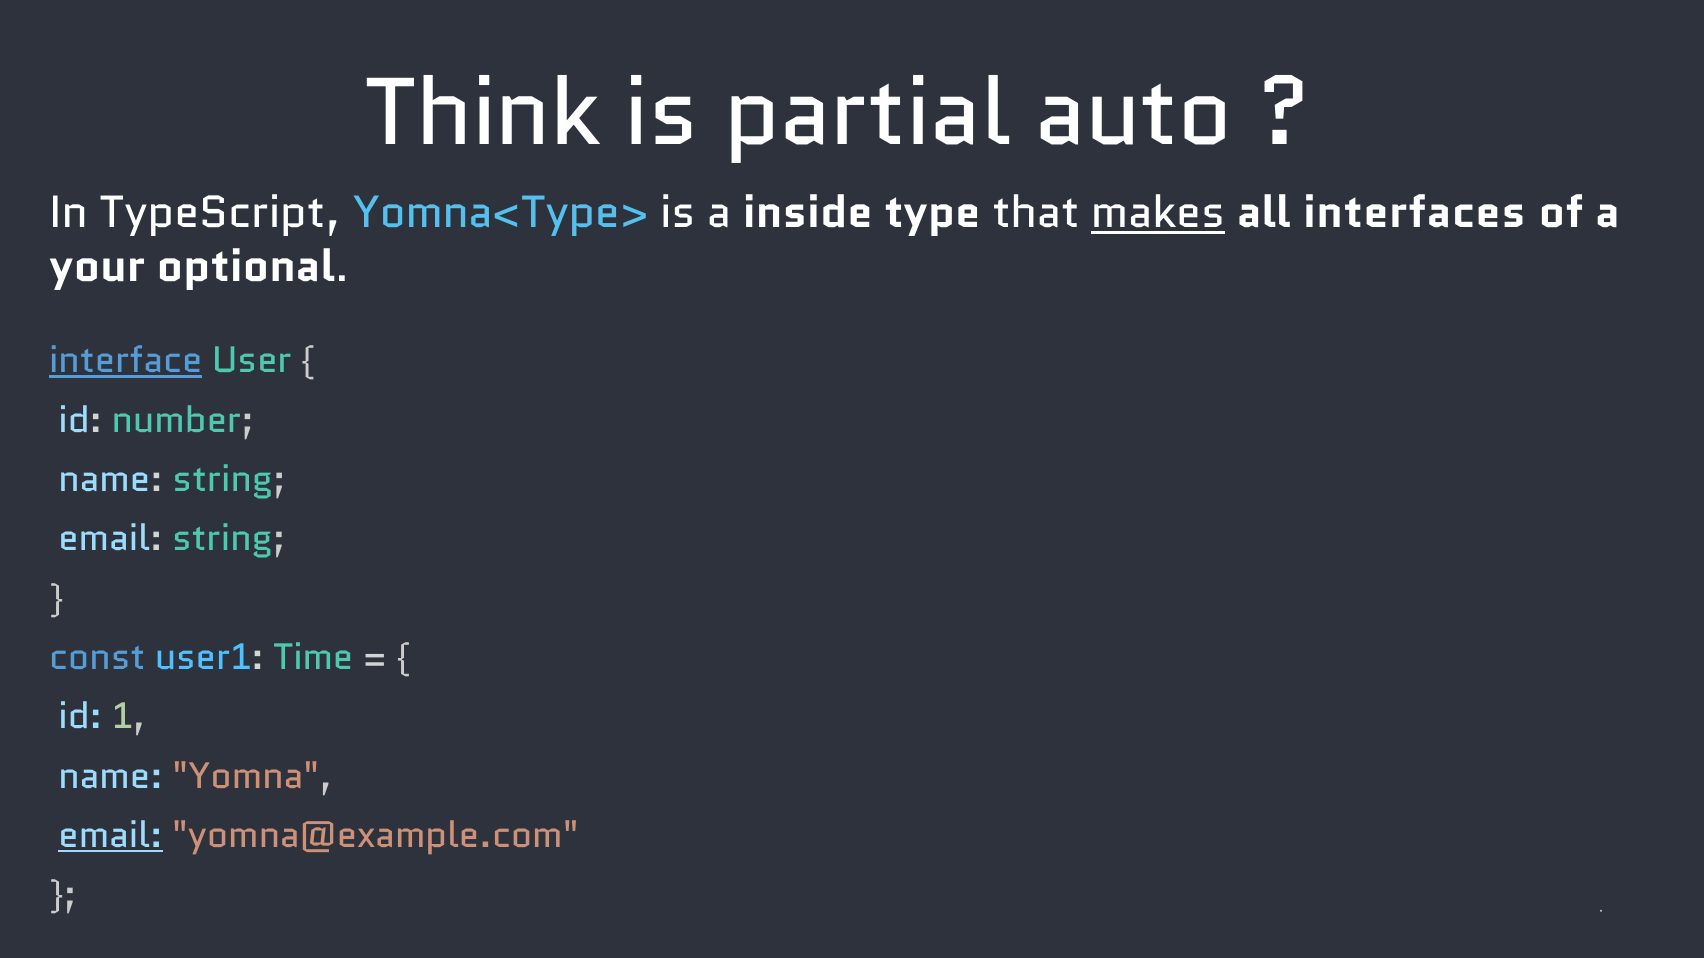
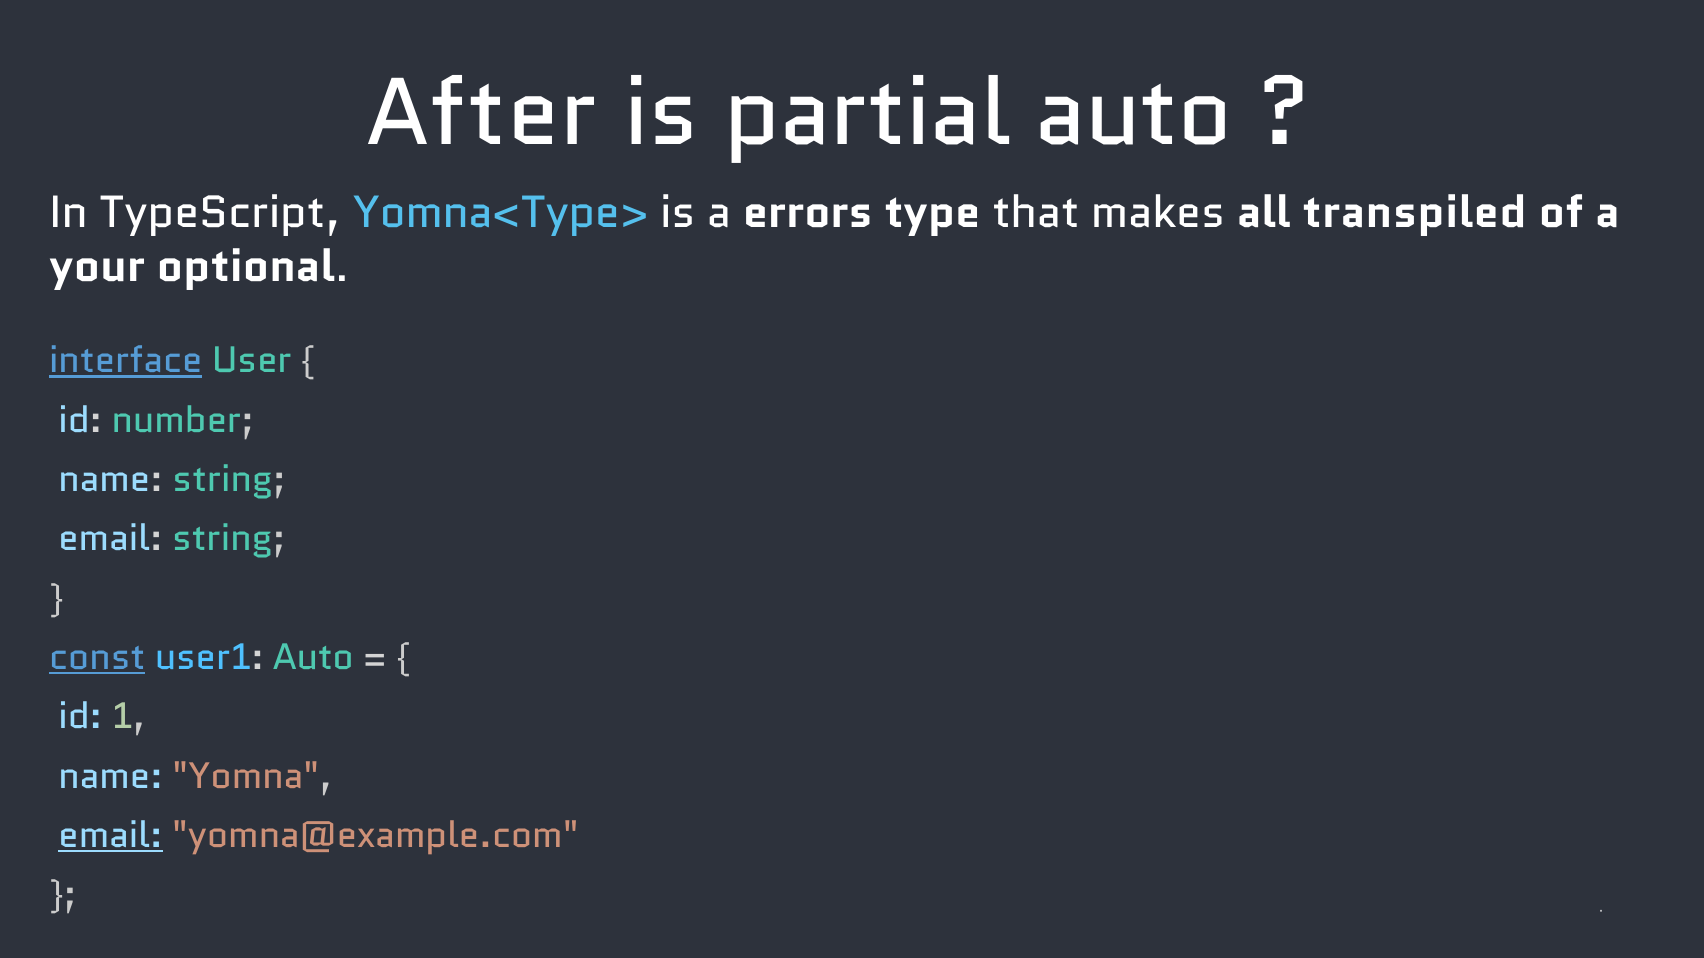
Think: Think -> After
inside: inside -> errors
makes underline: present -> none
interfaces: interfaces -> transpiled
const underline: none -> present
user1 Time: Time -> Auto
